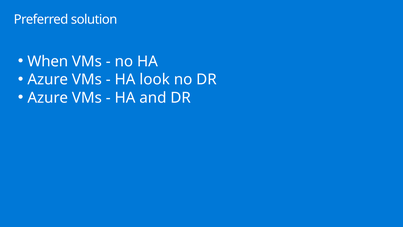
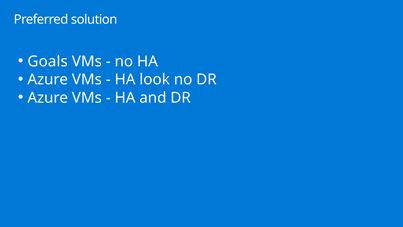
When: When -> Goals
